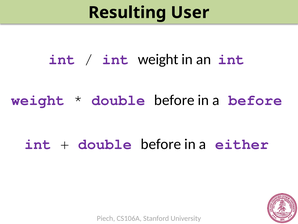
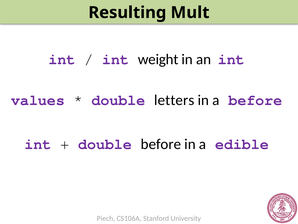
User: User -> Mult
weight at (38, 100): weight -> values
before at (174, 100): before -> letters
either: either -> edible
